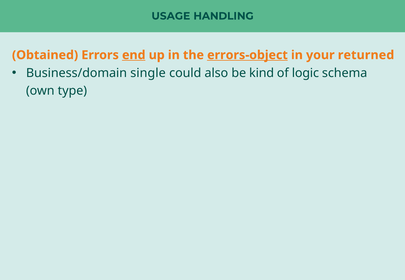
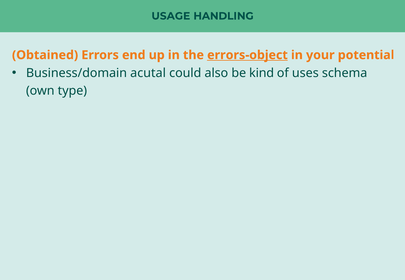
end underline: present -> none
returned: returned -> potential
single: single -> acutal
logic: logic -> uses
